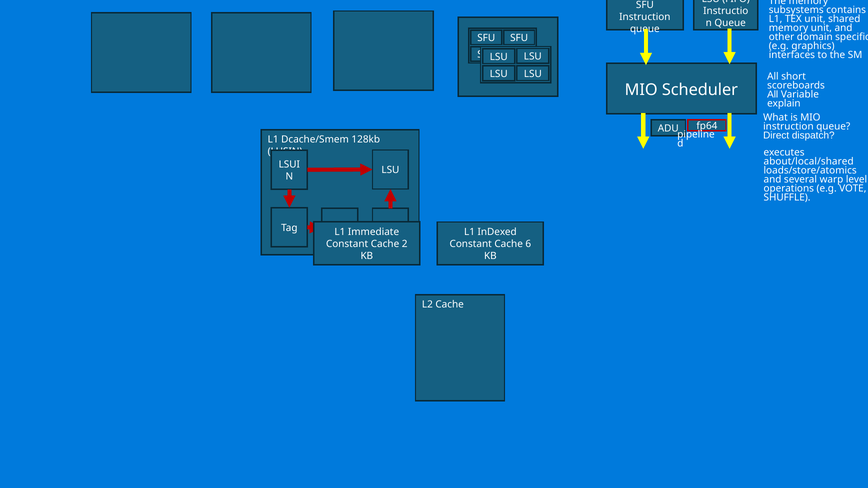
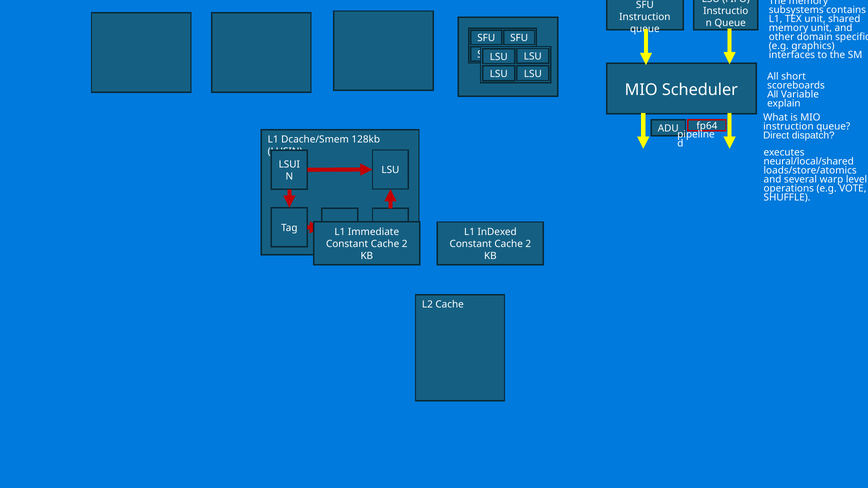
about/local/shared: about/local/shared -> neural/local/shared
6 at (528, 244): 6 -> 2
